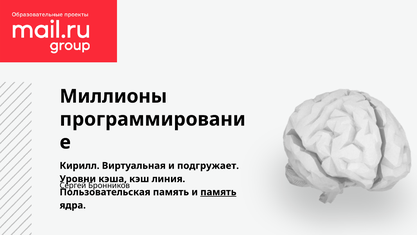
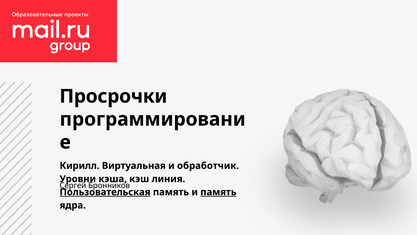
Миллионы: Миллионы -> Просрочки
подгружает: подгружает -> обработчик
Пользовательская underline: none -> present
